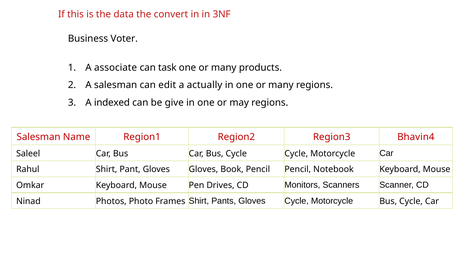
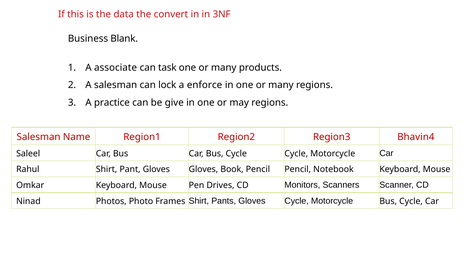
Voter: Voter -> Blank
edit: edit -> lock
actually: actually -> enforce
indexed: indexed -> practice
